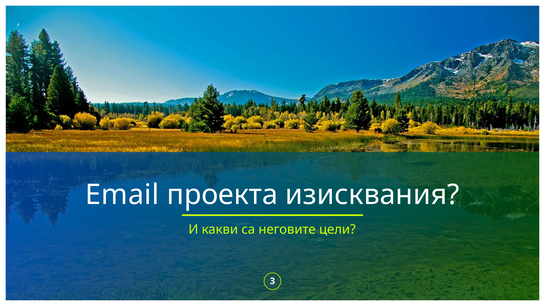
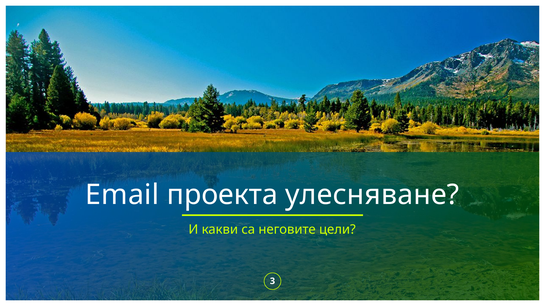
изисквания: изисквания -> улесняване
